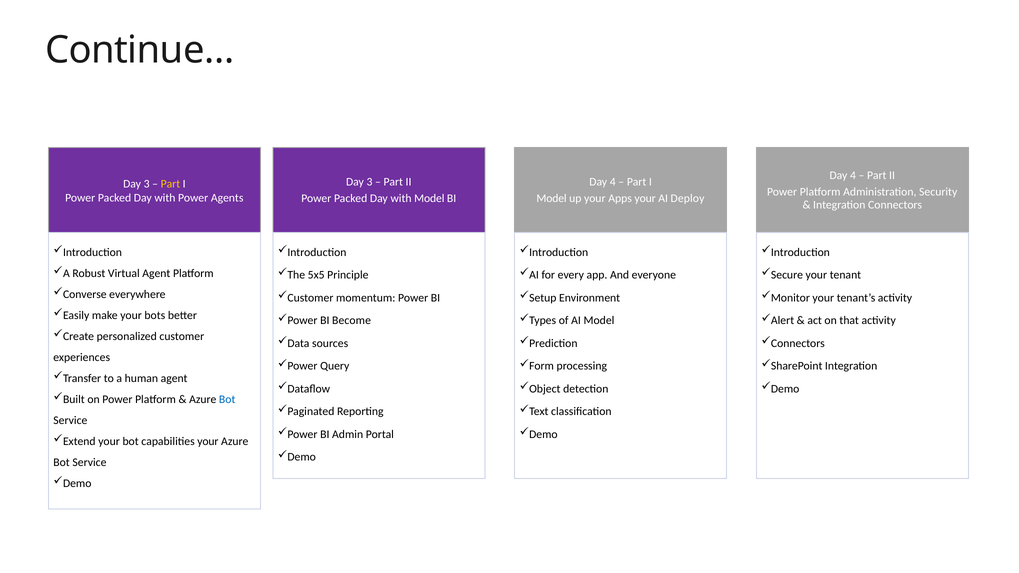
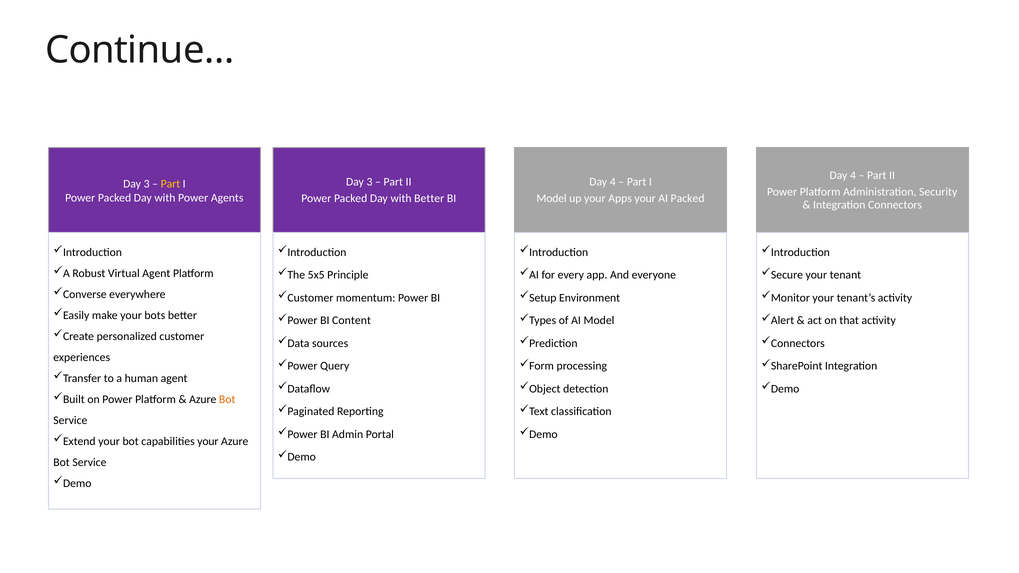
with Model: Model -> Better
AI Deploy: Deploy -> Packed
Become: Become -> Content
Bot at (227, 400) colour: blue -> orange
